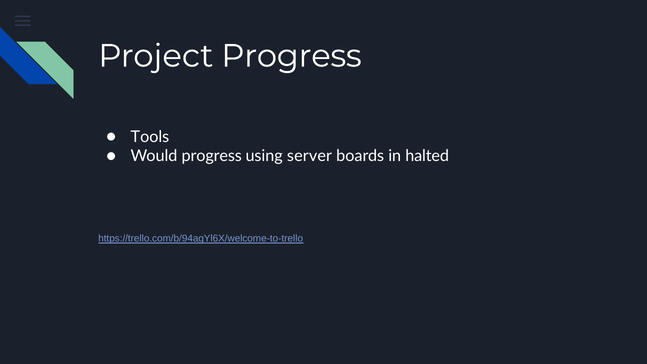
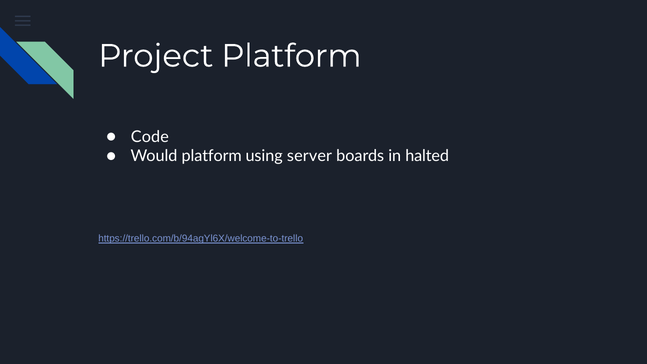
Project Progress: Progress -> Platform
Tools: Tools -> Code
Would progress: progress -> platform
